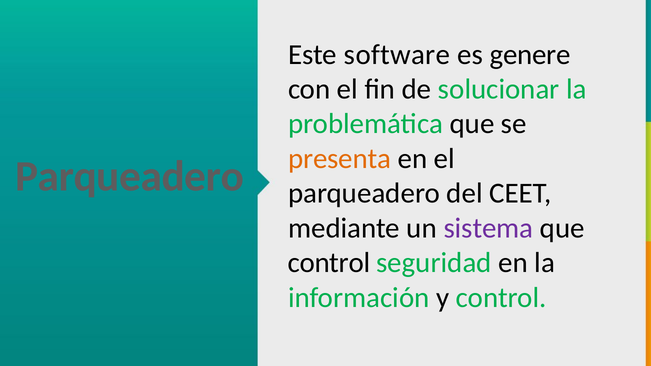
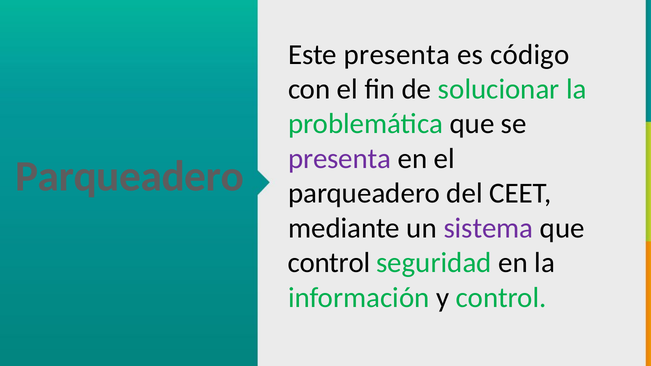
Este software: software -> presenta
genere: genere -> código
presenta at (340, 159) colour: orange -> purple
